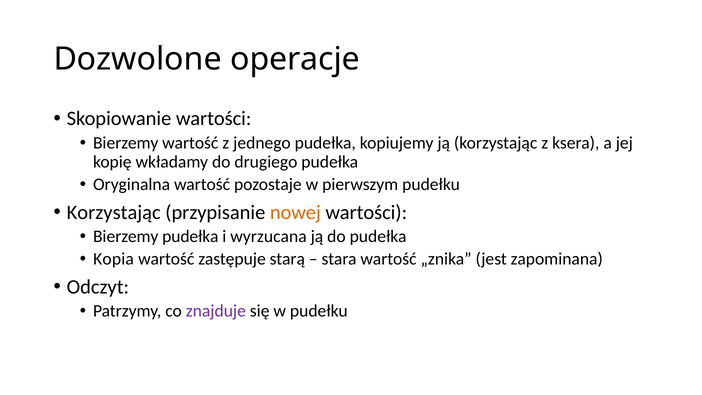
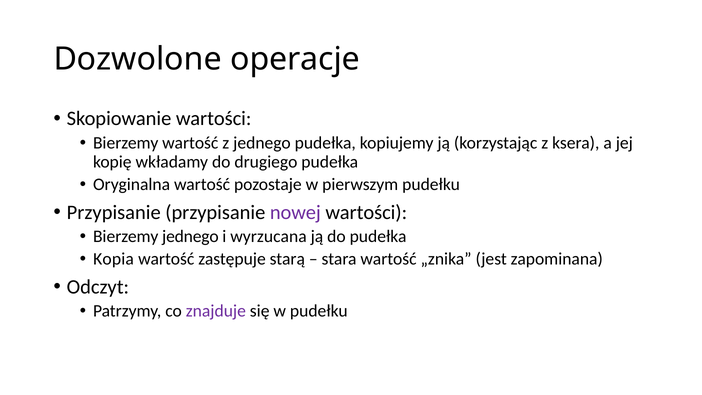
Korzystając at (114, 212): Korzystając -> Przypisanie
nowej colour: orange -> purple
Bierzemy pudełka: pudełka -> jednego
